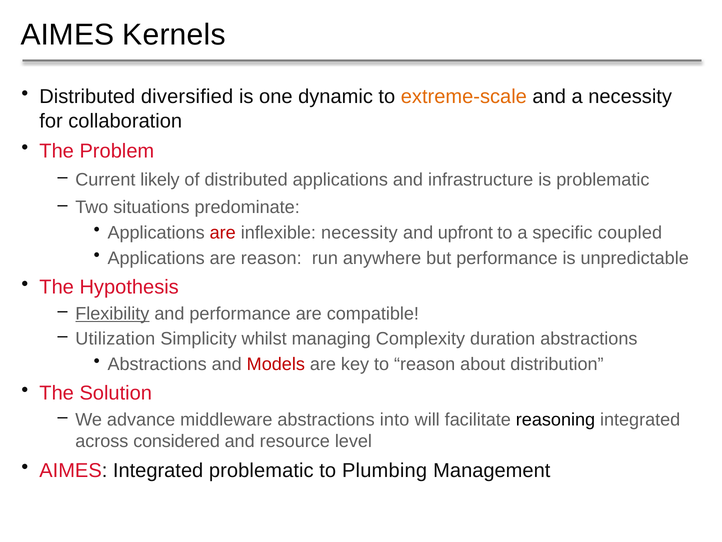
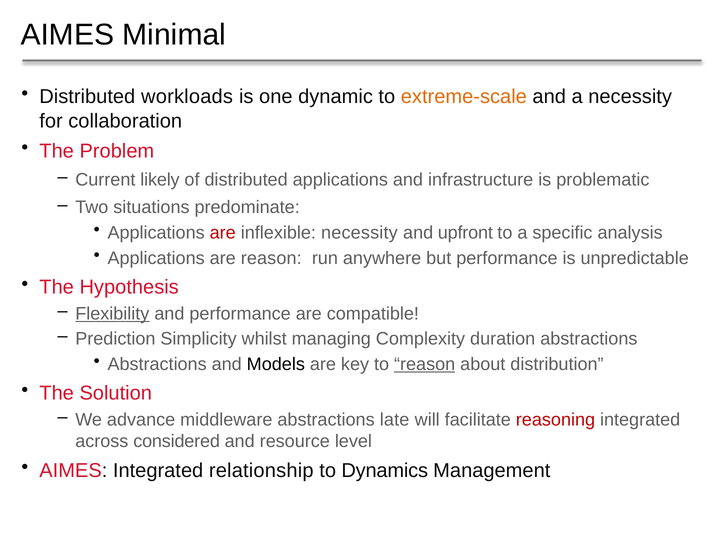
Kernels: Kernels -> Minimal
diversified: diversified -> workloads
coupled: coupled -> analysis
Utilization: Utilization -> Prediction
Models colour: red -> black
reason at (425, 364) underline: none -> present
into: into -> late
reasoning colour: black -> red
Integrated problematic: problematic -> relationship
Plumbing: Plumbing -> Dynamics
